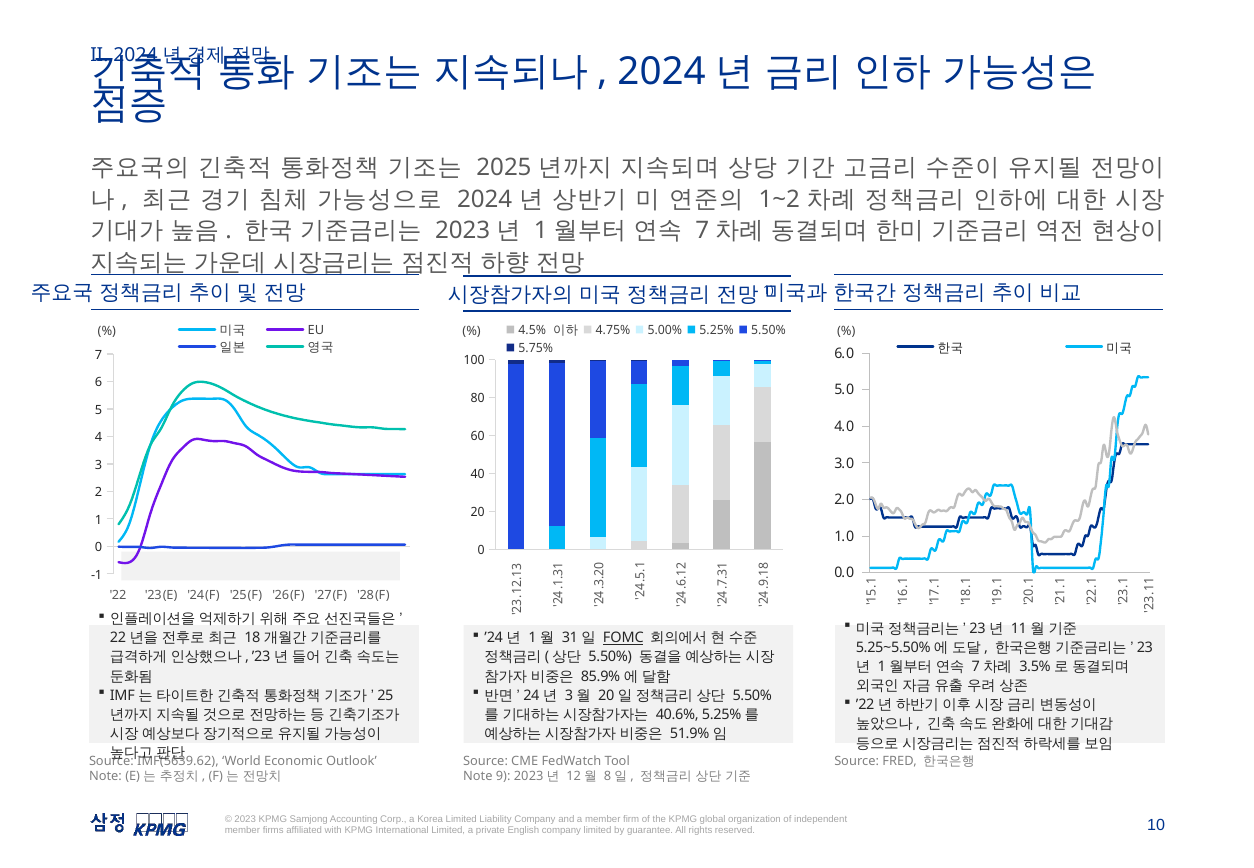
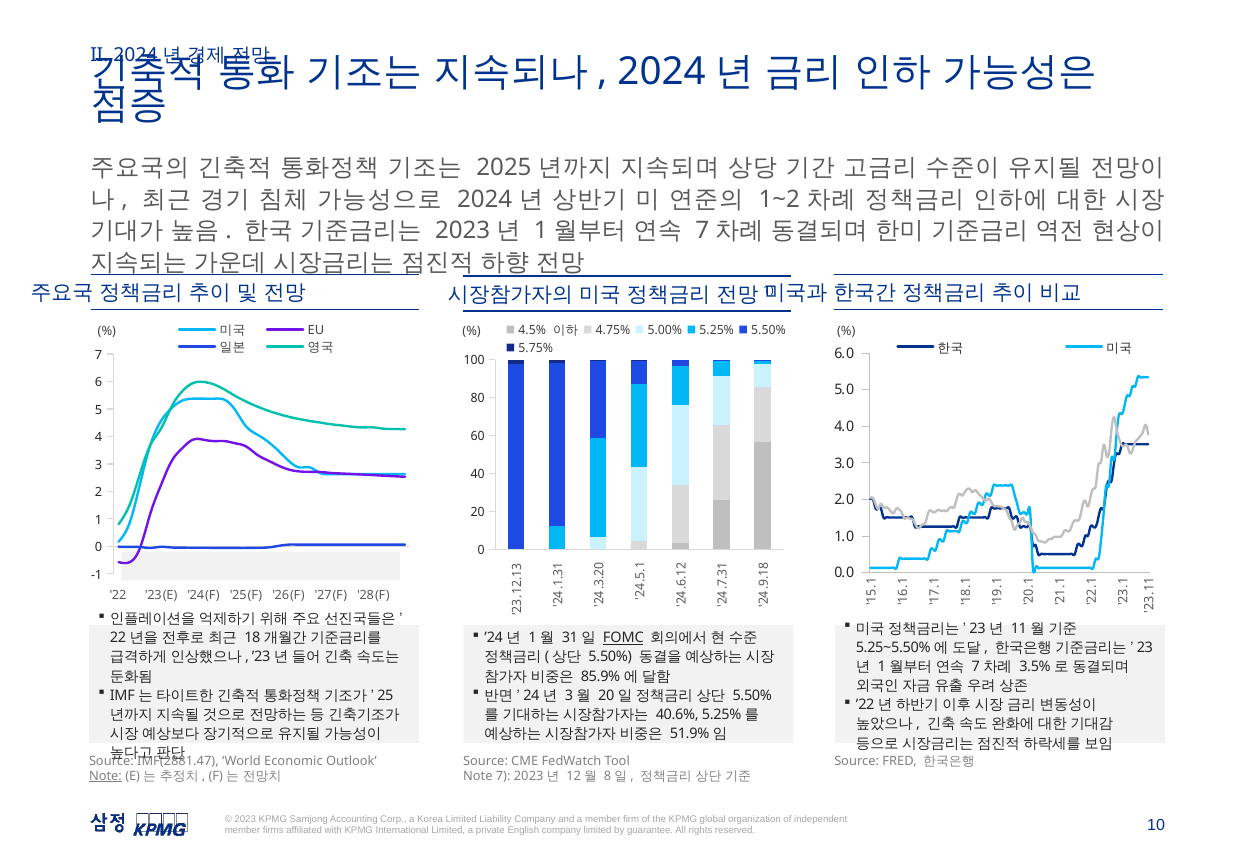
IMF(5639.62: IMF(5639.62 -> IMF(2881.47
Note at (105, 776) underline: none -> present
Note 9: 9 -> 7
